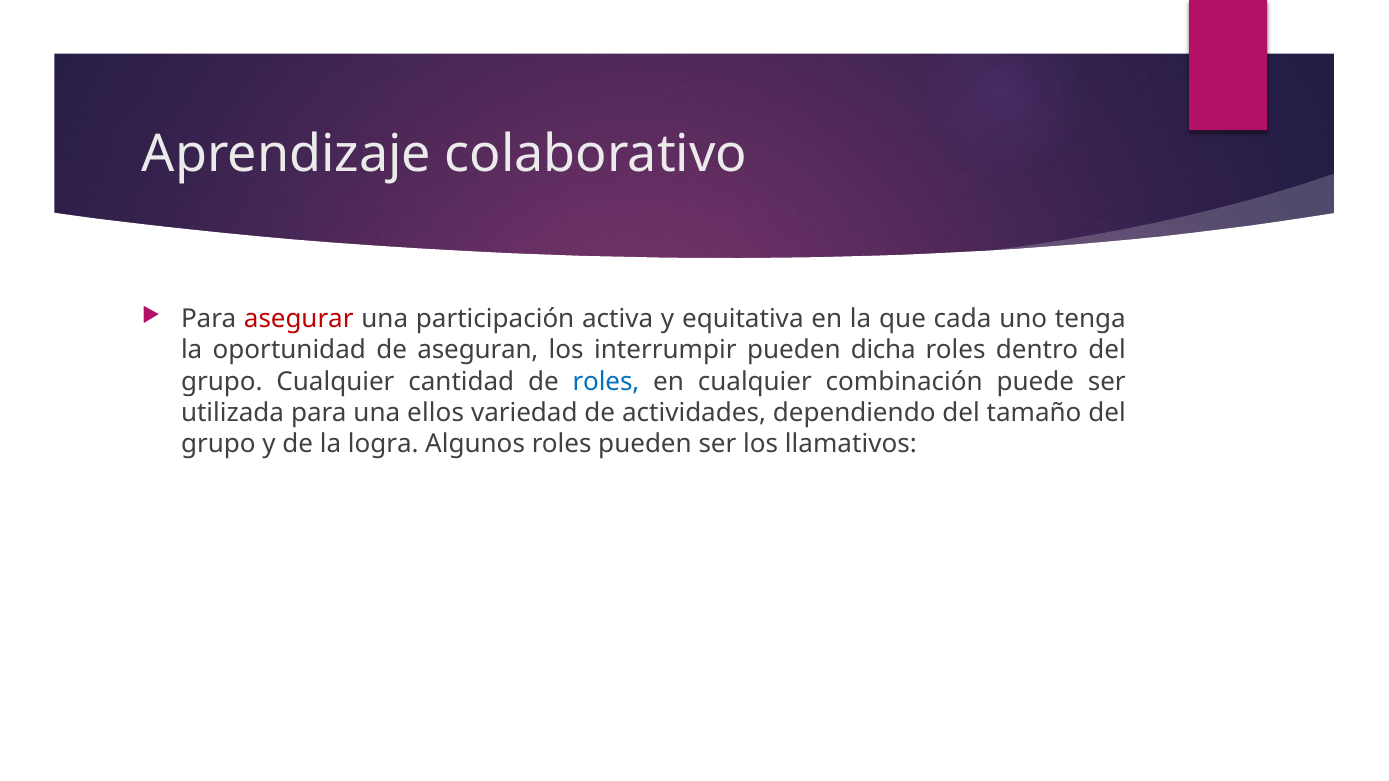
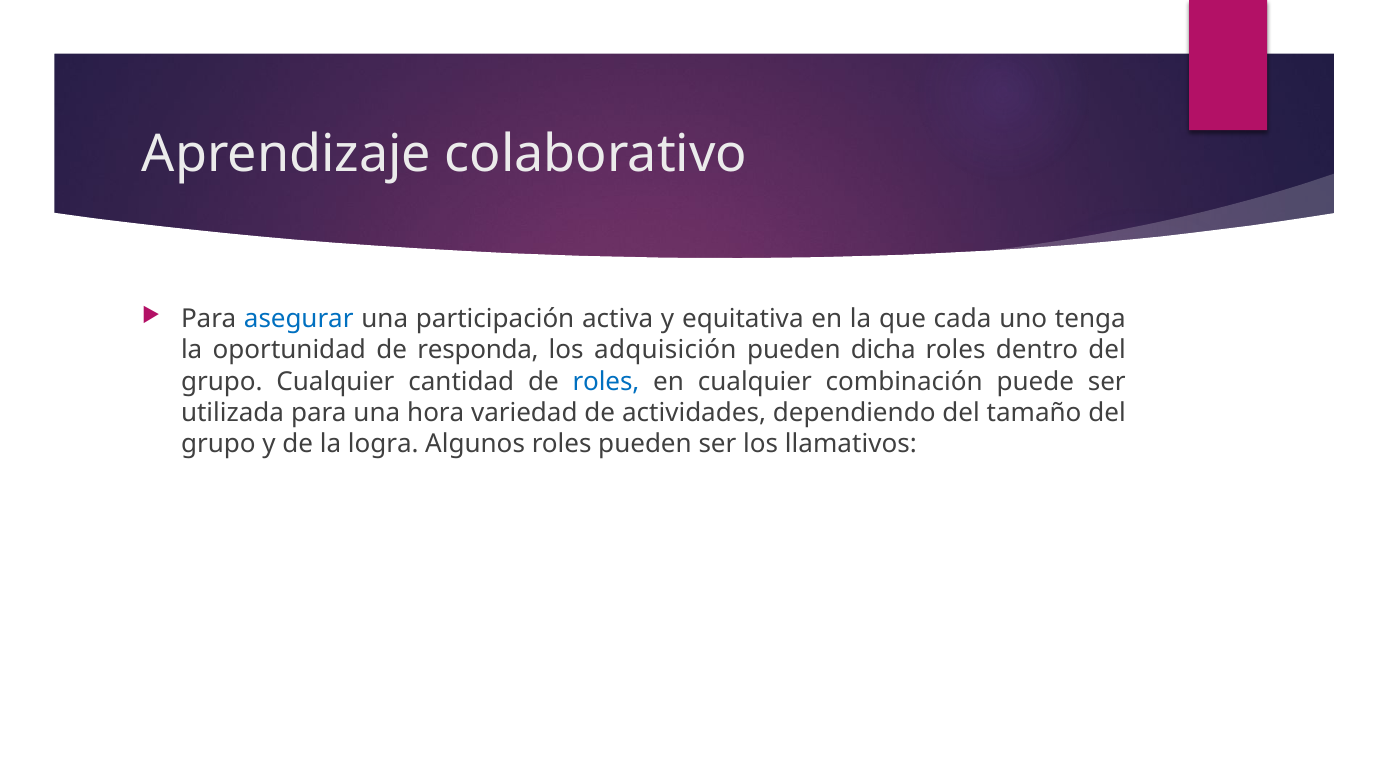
asegurar colour: red -> blue
aseguran: aseguran -> responda
interrumpir: interrumpir -> adquisición
ellos: ellos -> hora
